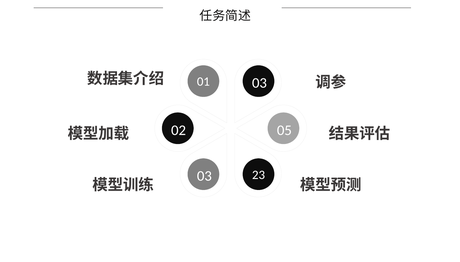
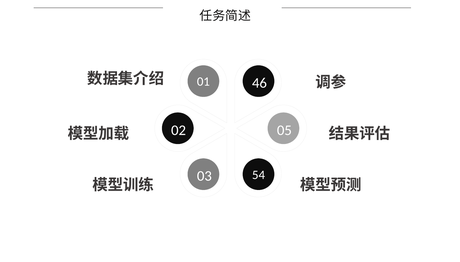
01 03: 03 -> 46
23: 23 -> 54
